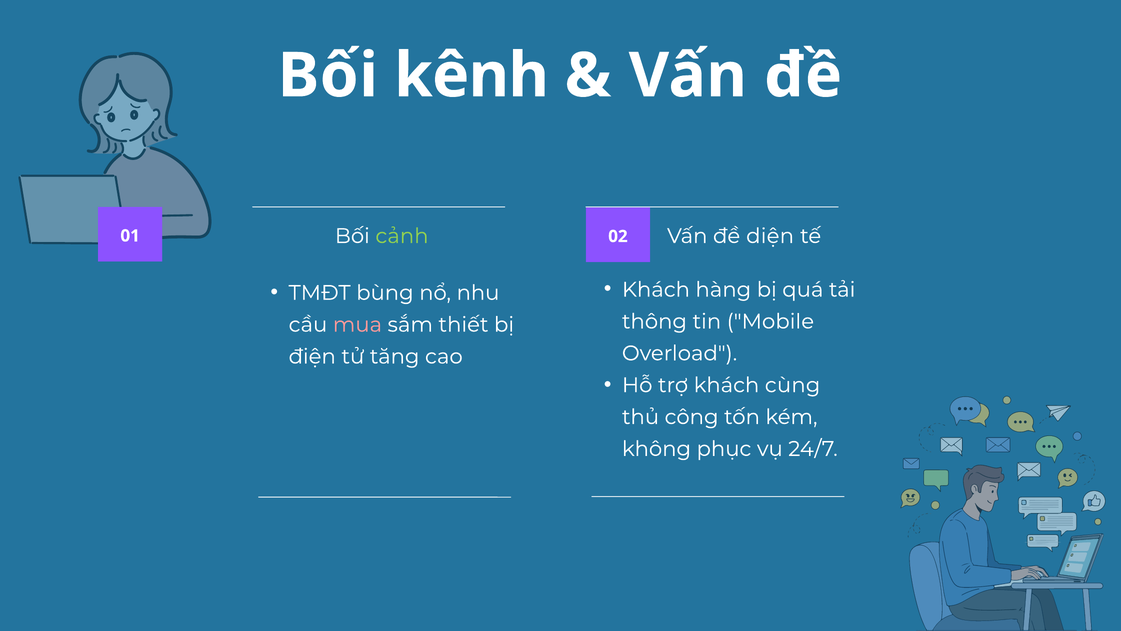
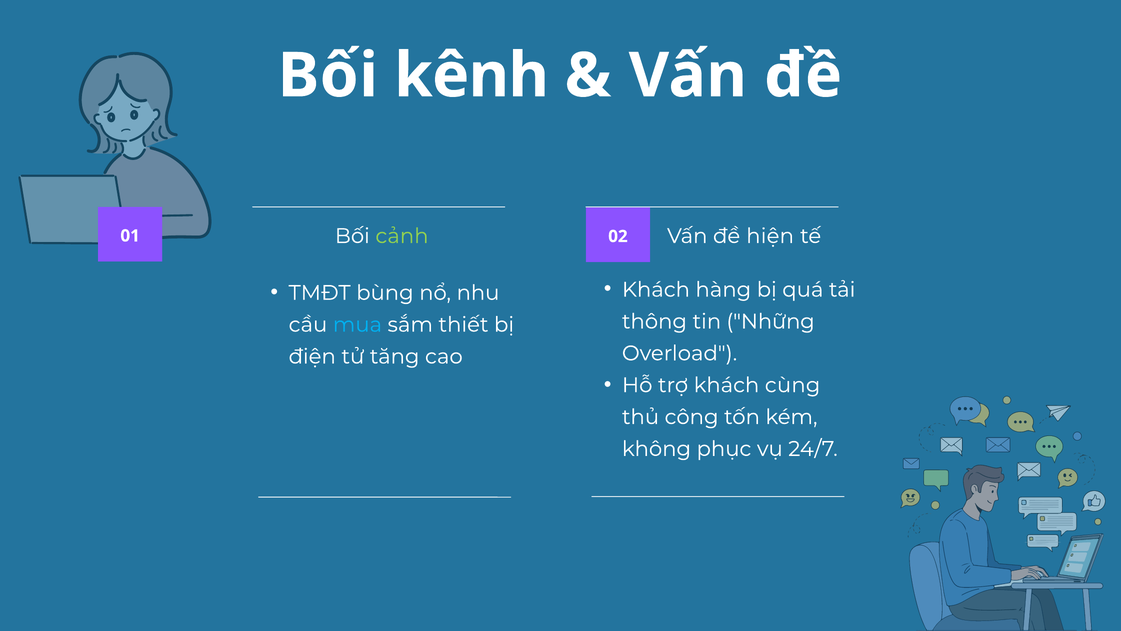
diện: diện -> hiện
Mobile: Mobile -> Những
mua colour: pink -> light blue
